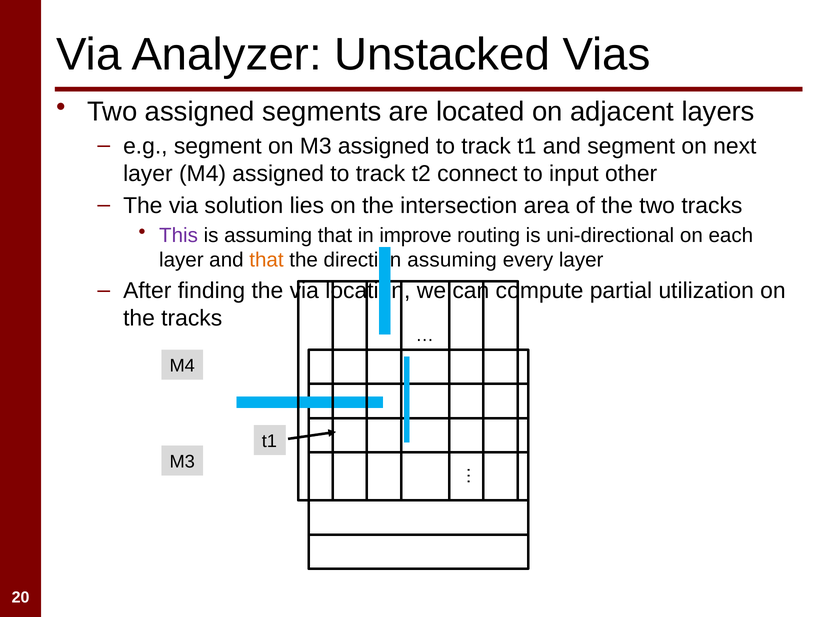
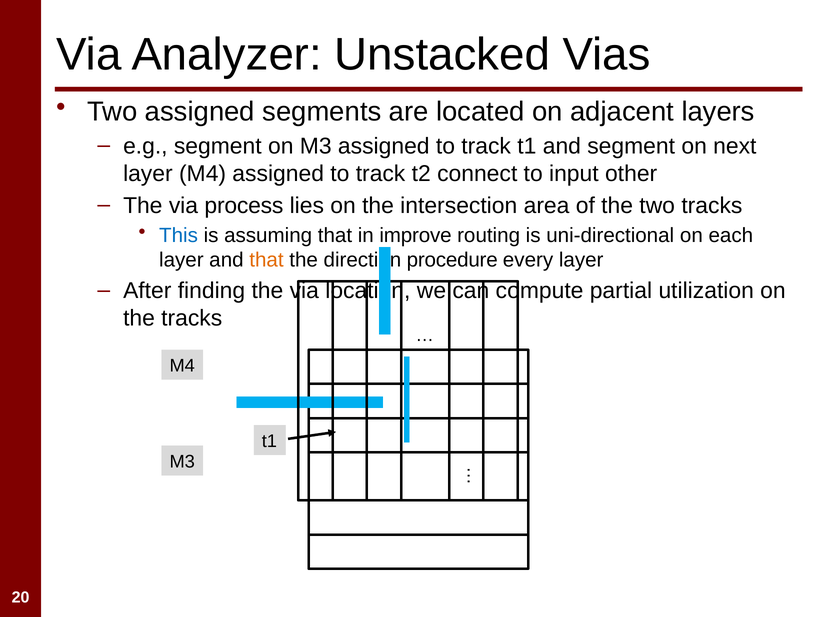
solution: solution -> process
This colour: purple -> blue
assuming at (452, 260): assuming -> procedure
